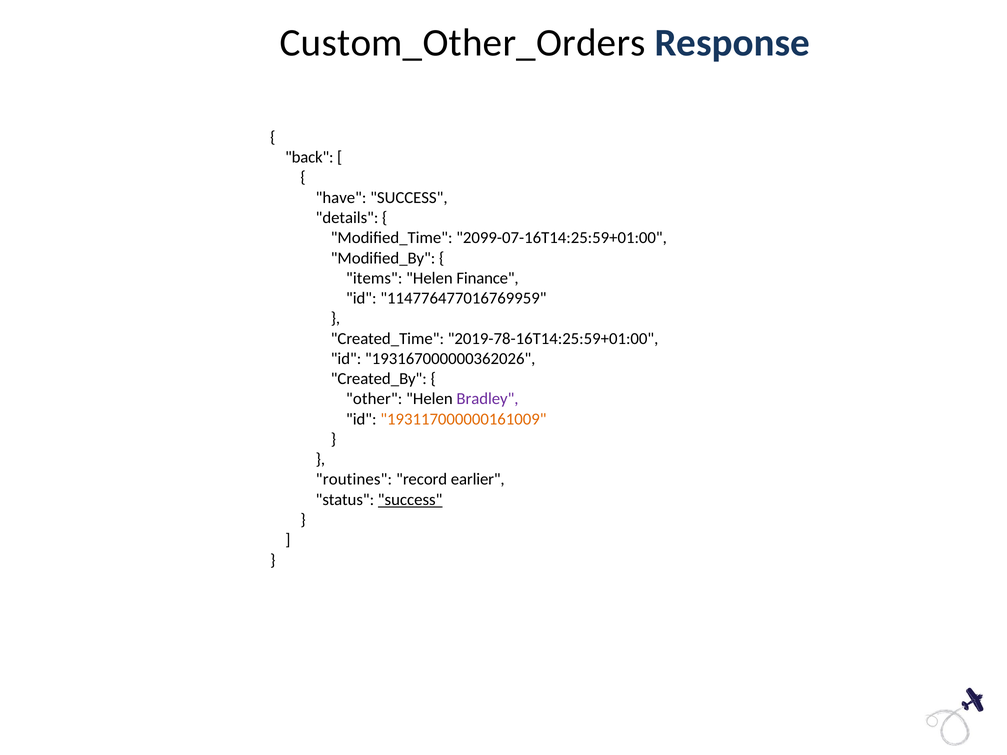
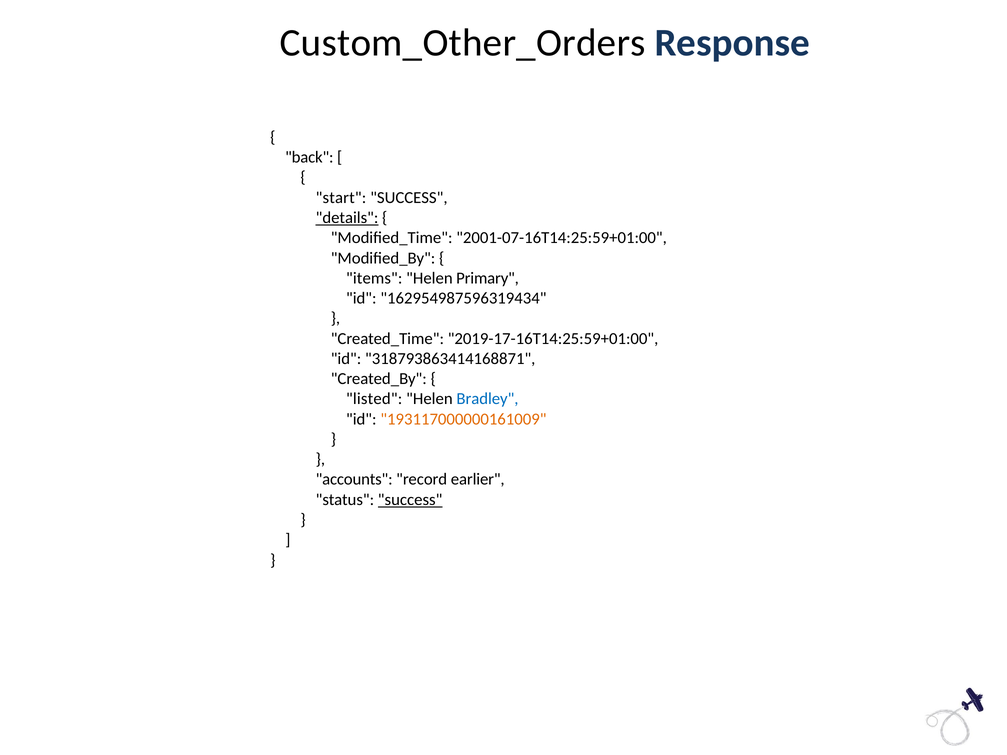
have: have -> start
details underline: none -> present
2099-07-16T14:25:59+01:00: 2099-07-16T14:25:59+01:00 -> 2001-07-16T14:25:59+01:00
Finance: Finance -> Primary
114776477016769959: 114776477016769959 -> 162954987596319434
2019-78-16T14:25:59+01:00: 2019-78-16T14:25:59+01:00 -> 2019-17-16T14:25:59+01:00
193167000000362026: 193167000000362026 -> 318793863414168871
other: other -> listed
Bradley colour: purple -> blue
routines: routines -> accounts
